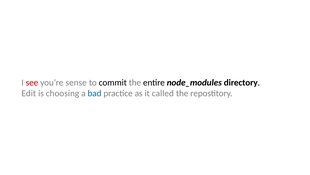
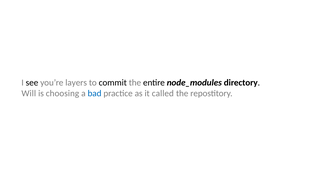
see colour: red -> black
sense: sense -> layers
Edit: Edit -> Will
